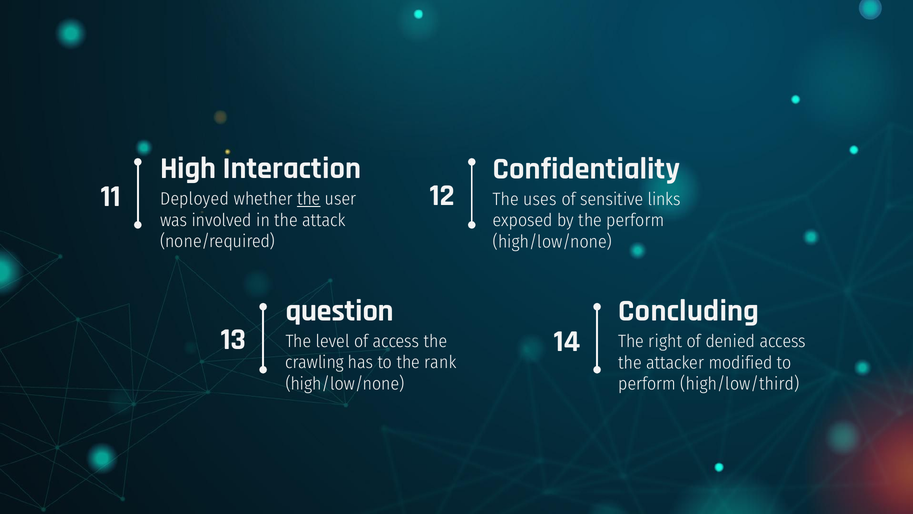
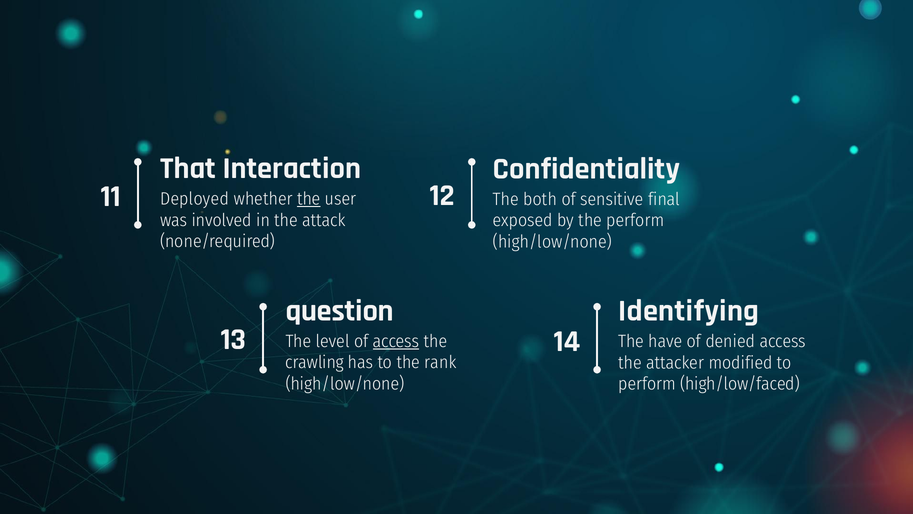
High: High -> That
uses: uses -> both
links: links -> final
Concluding: Concluding -> Identifying
access at (396, 341) underline: none -> present
right: right -> have
high/low/third: high/low/third -> high/low/faced
